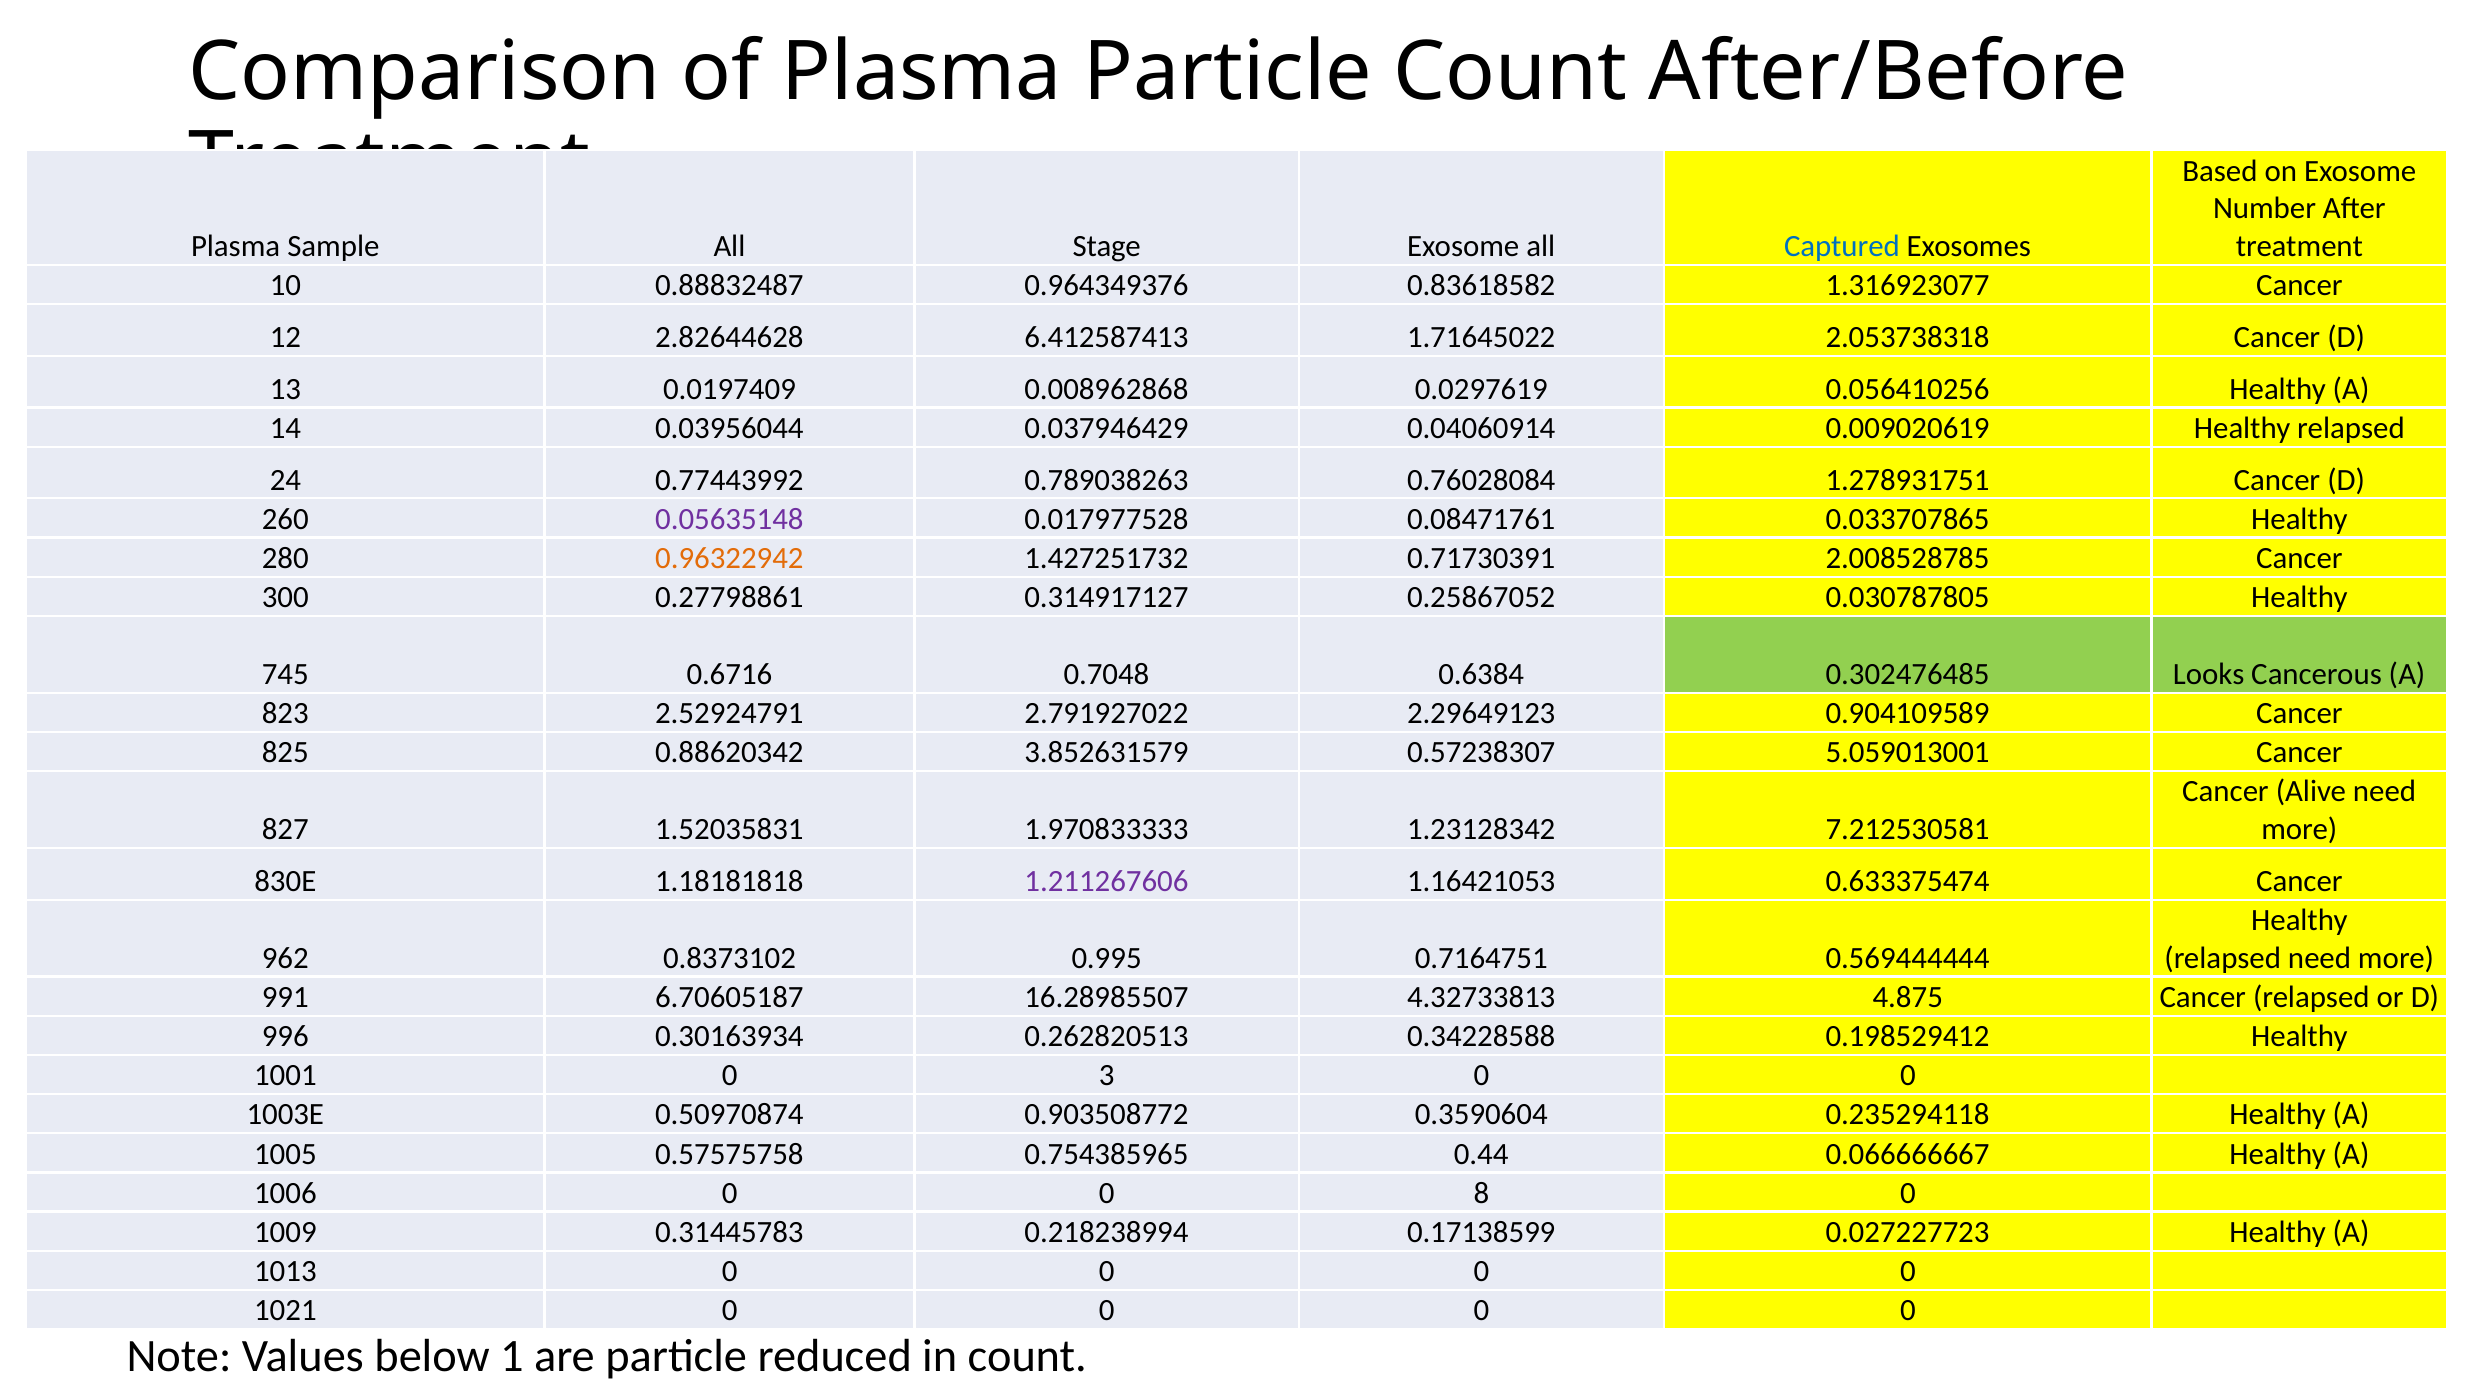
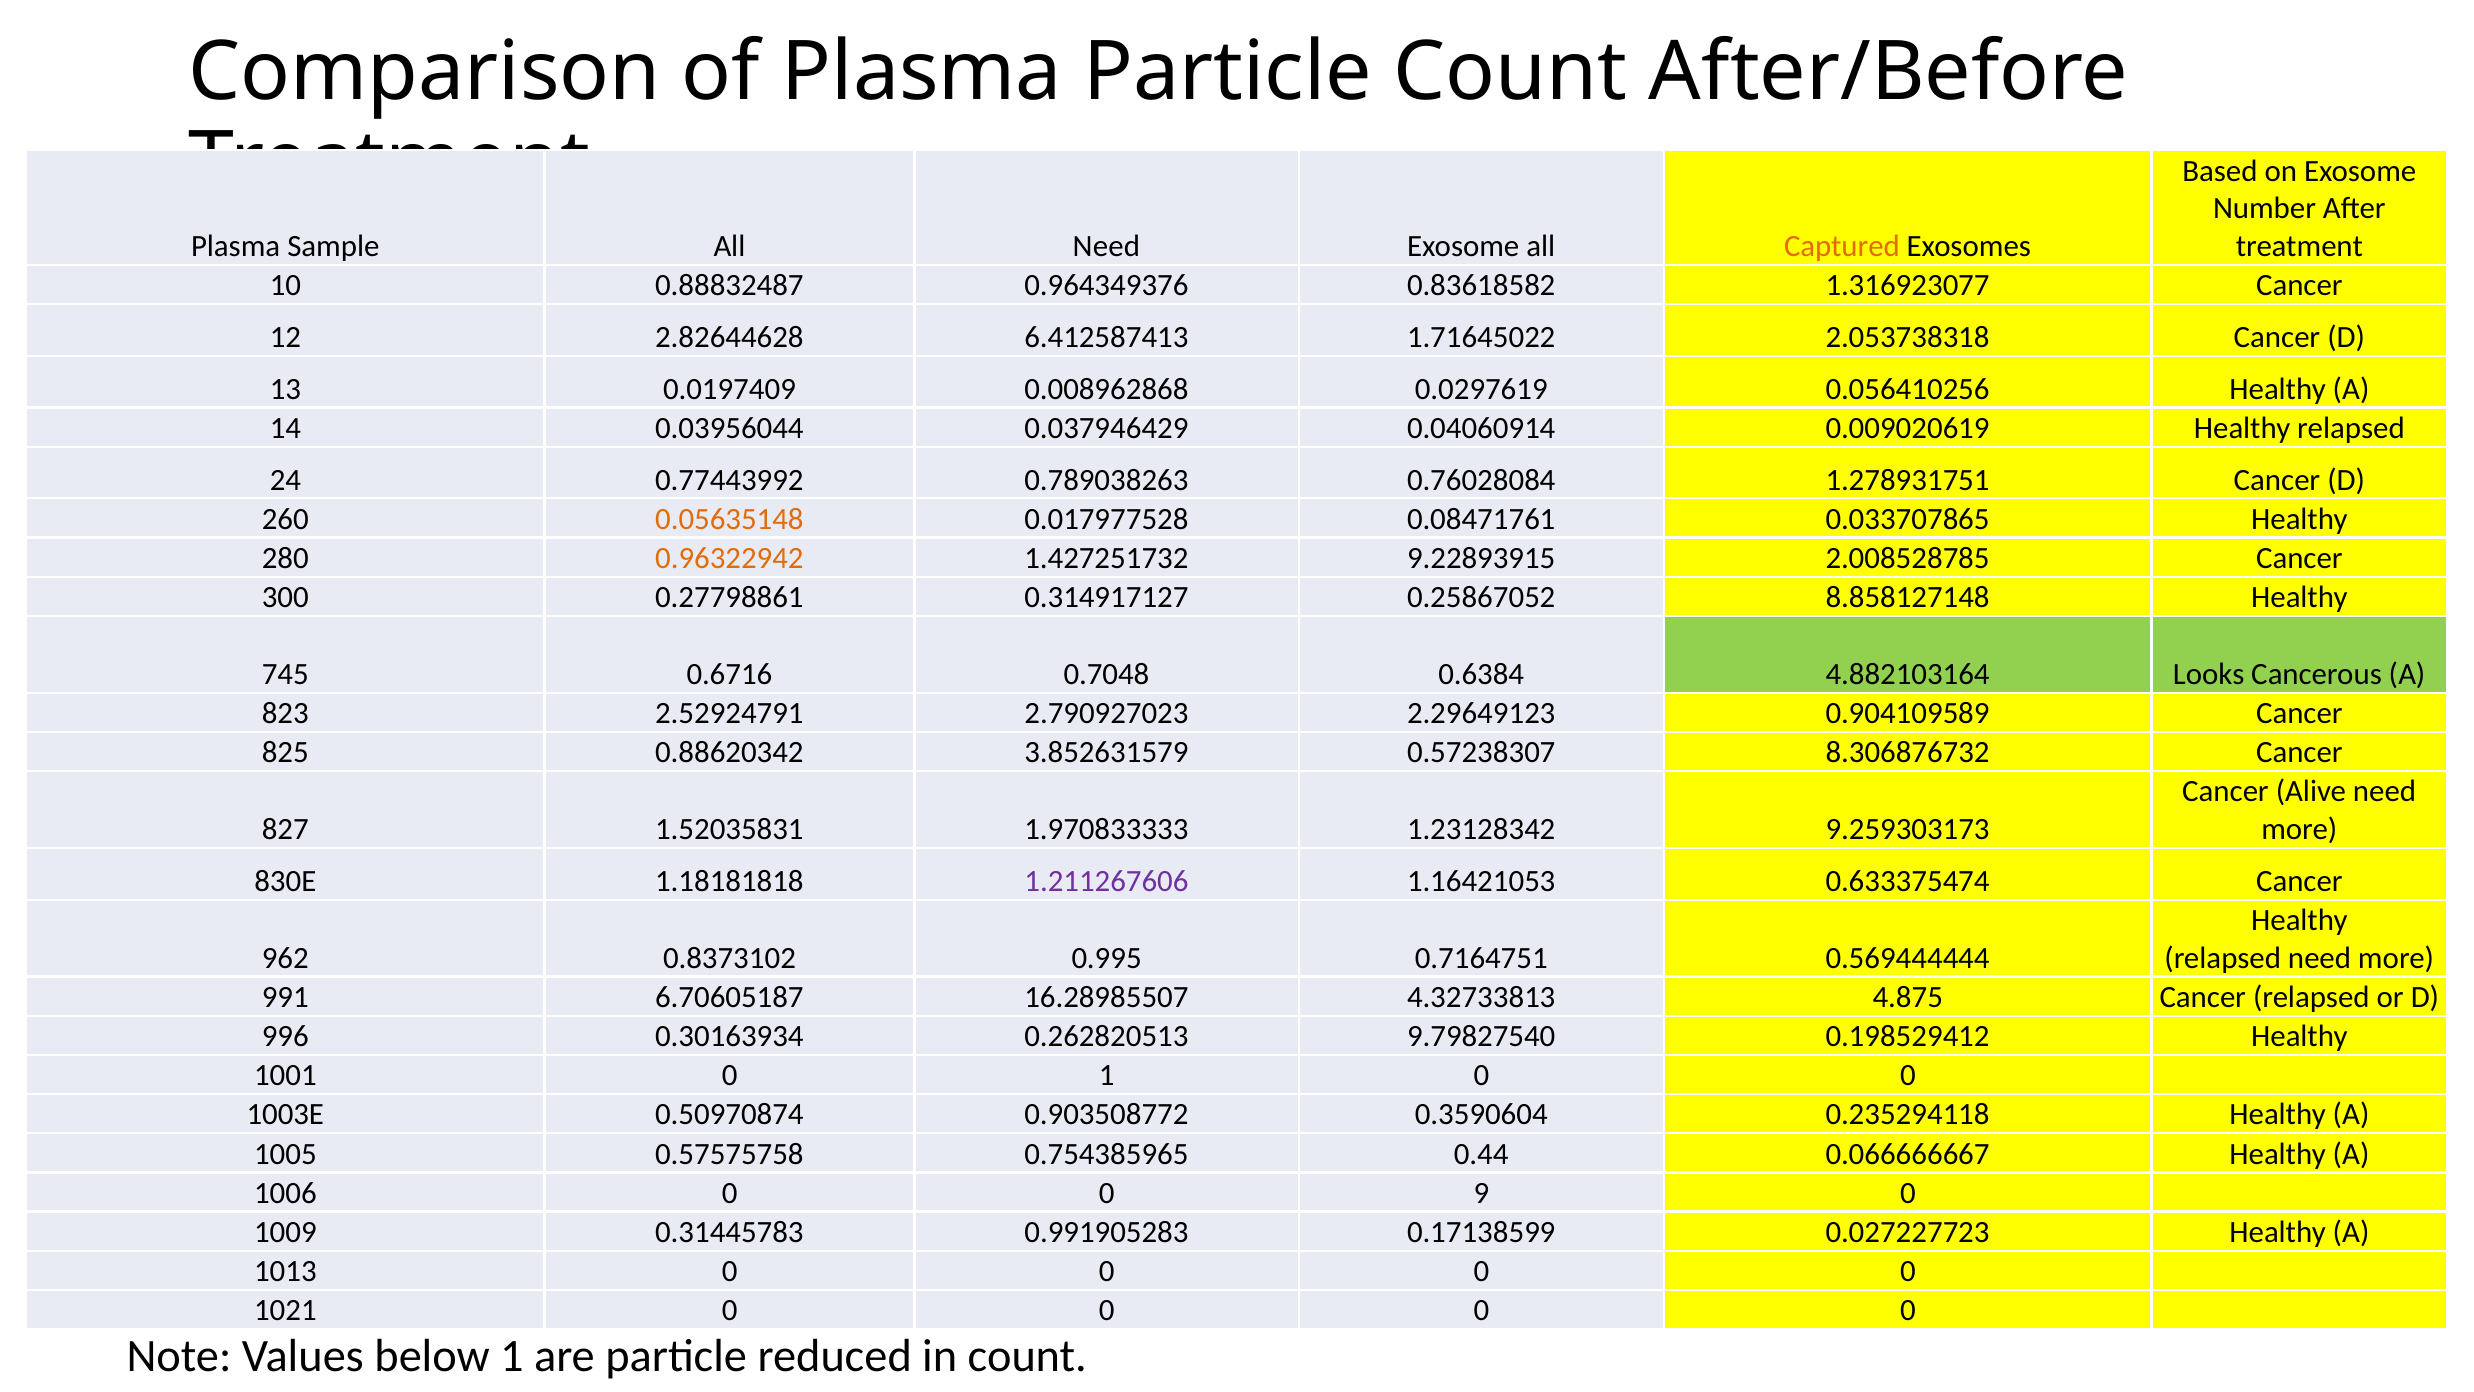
All Stage: Stage -> Need
Captured colour: blue -> orange
0.05635148 colour: purple -> orange
0.71730391: 0.71730391 -> 9.22893915
0.030787805: 0.030787805 -> 8.858127148
0.302476485: 0.302476485 -> 4.882103164
2.791927022: 2.791927022 -> 2.790927023
5.059013001: 5.059013001 -> 8.306876732
7.212530581: 7.212530581 -> 9.259303173
0.34228588: 0.34228588 -> 9.79827540
0 3: 3 -> 1
8: 8 -> 9
0.218238994: 0.218238994 -> 0.991905283
